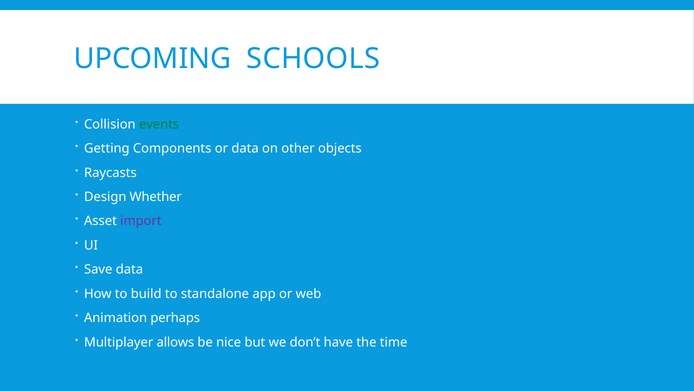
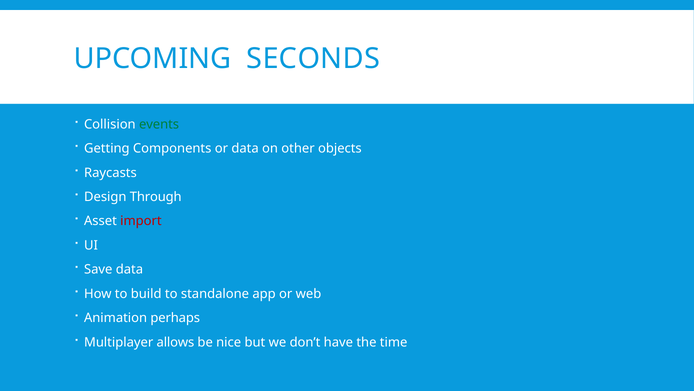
SCHOOLS: SCHOOLS -> SECONDS
Whether: Whether -> Through
import colour: purple -> red
